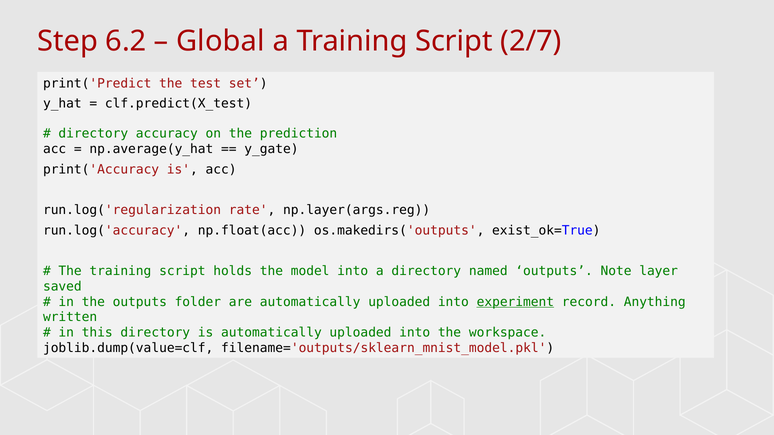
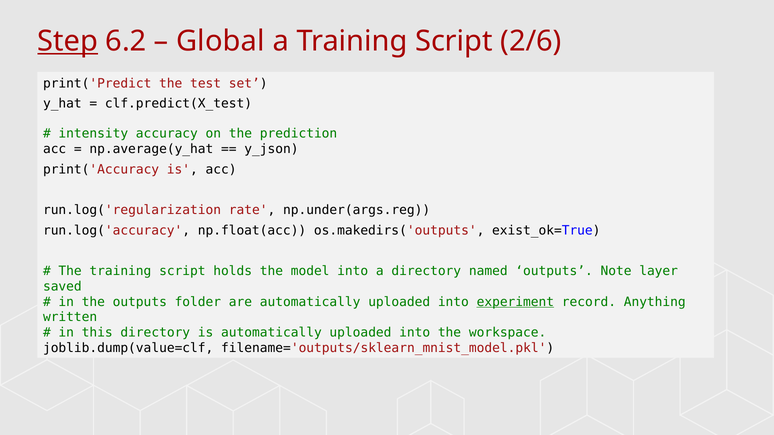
Step underline: none -> present
2/7: 2/7 -> 2/6
directory at (93, 134): directory -> intensity
y_gate: y_gate -> y_json
np.layer(args.reg: np.layer(args.reg -> np.under(args.reg
